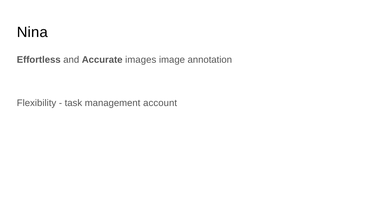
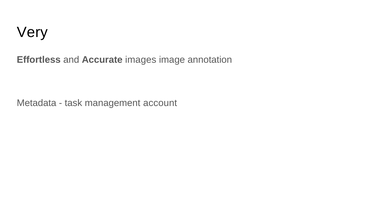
Nina: Nina -> Very
Flexibility: Flexibility -> Metadata
